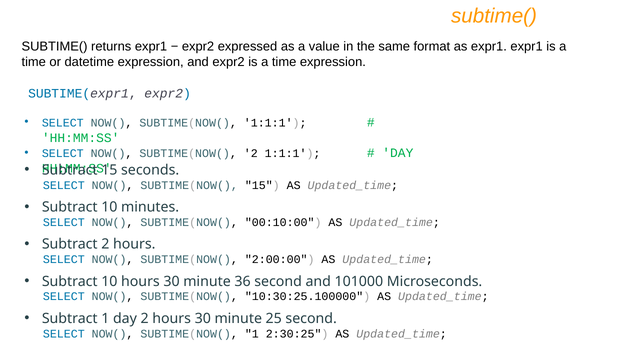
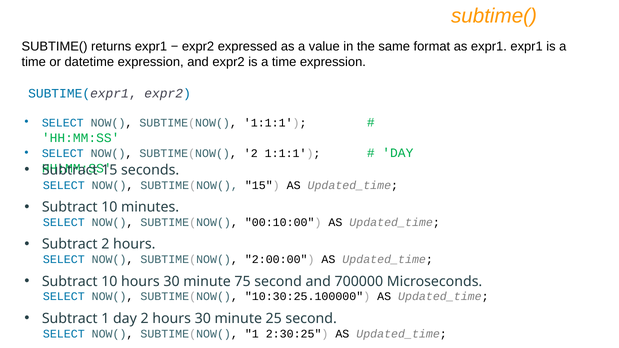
36: 36 -> 75
101000: 101000 -> 700000
